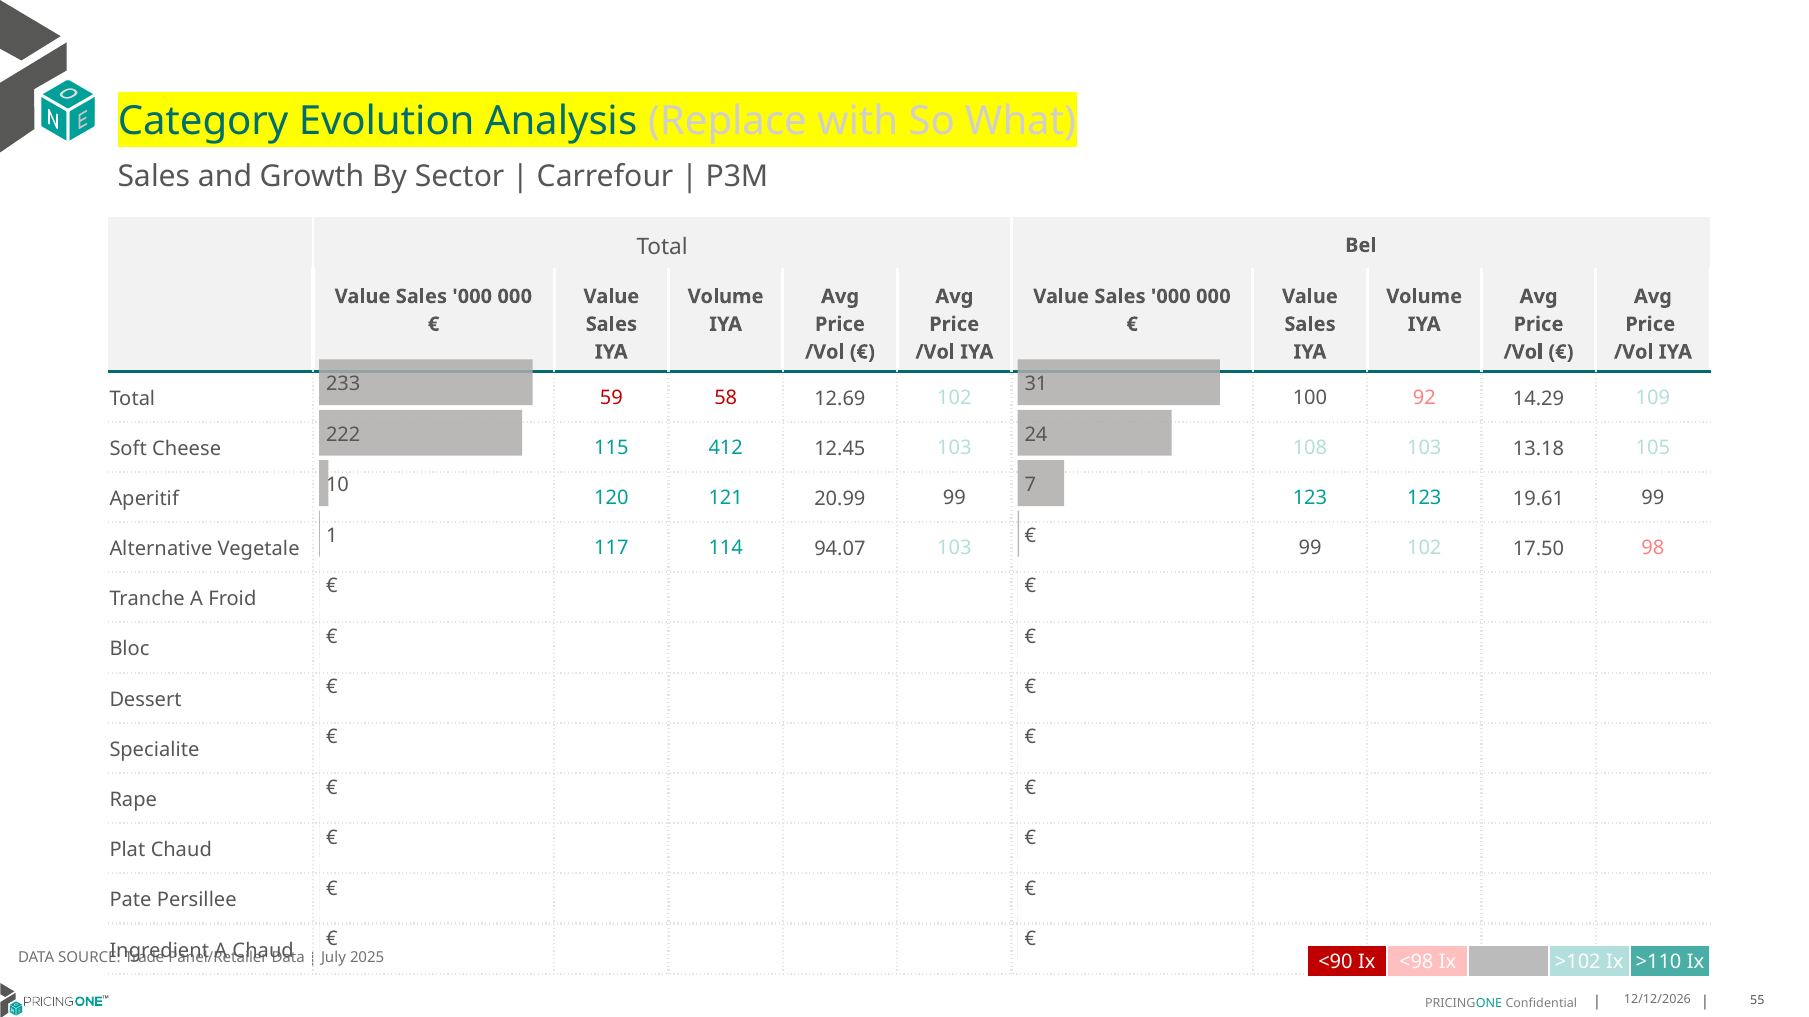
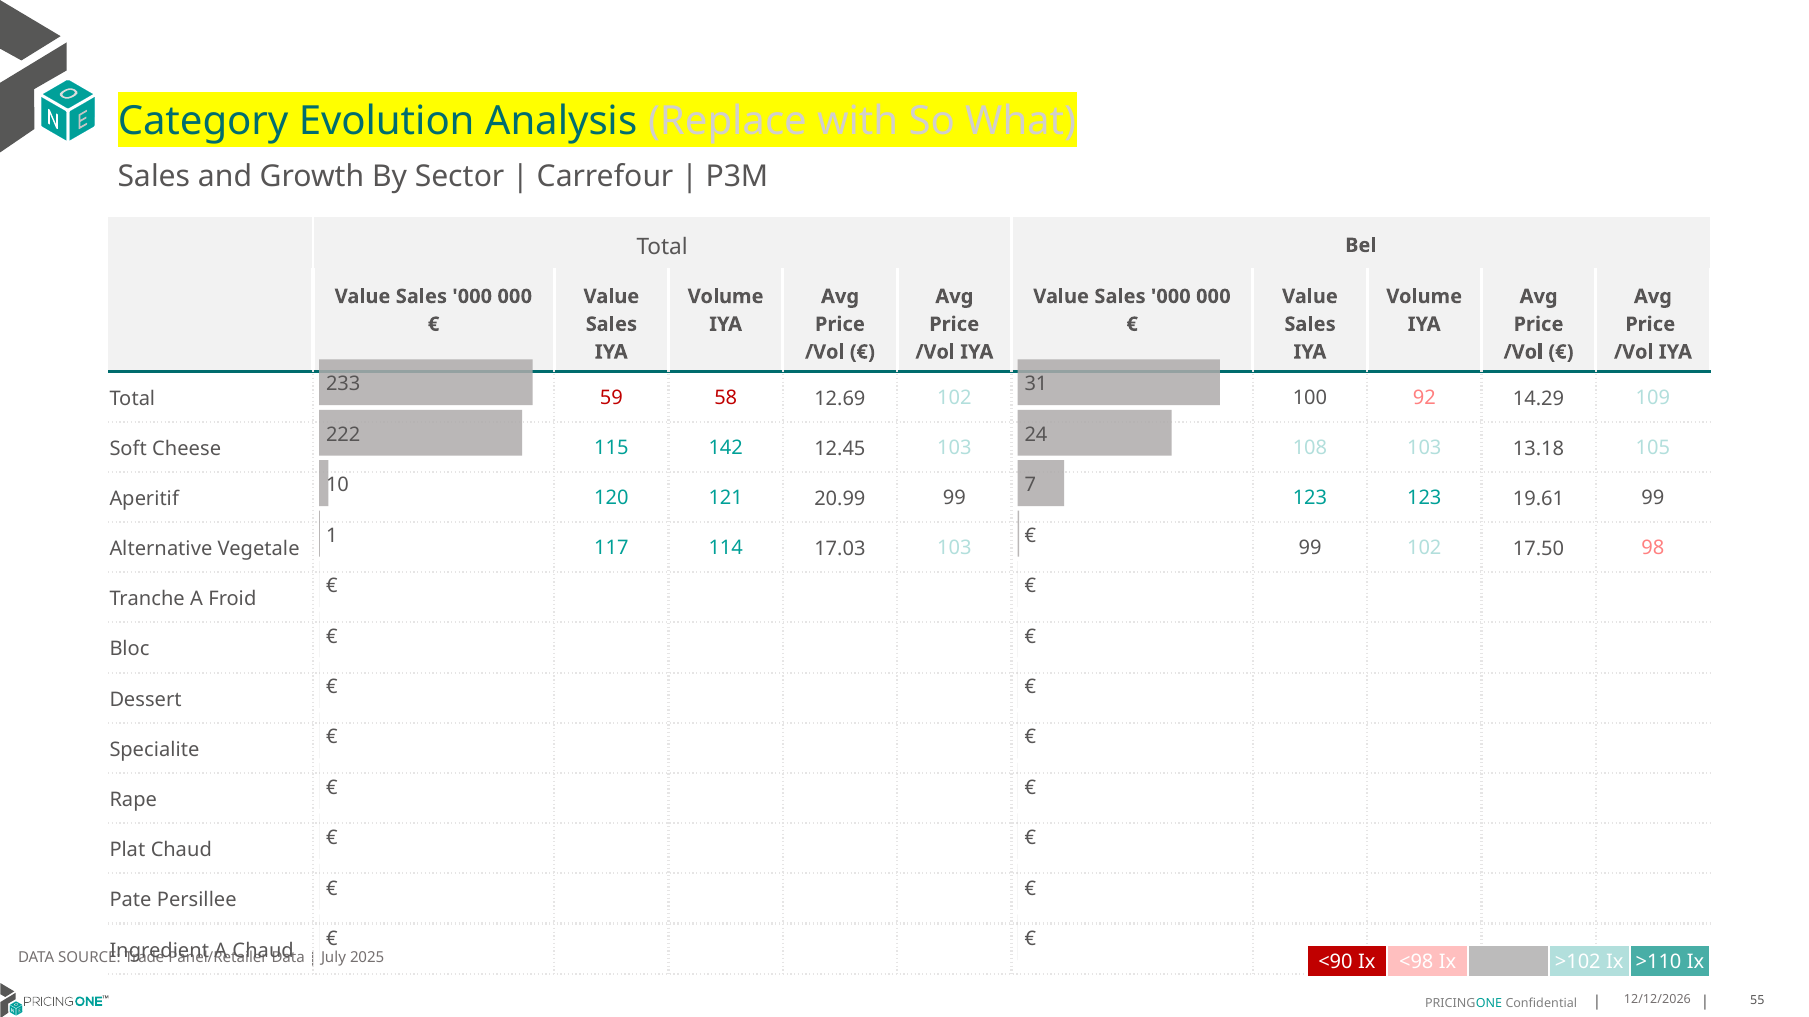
412: 412 -> 142
94.07: 94.07 -> 17.03
